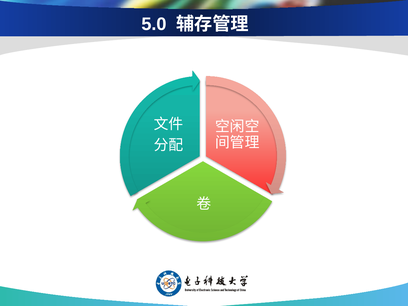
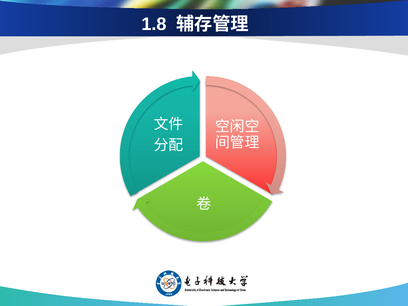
5.0: 5.0 -> 1.8
